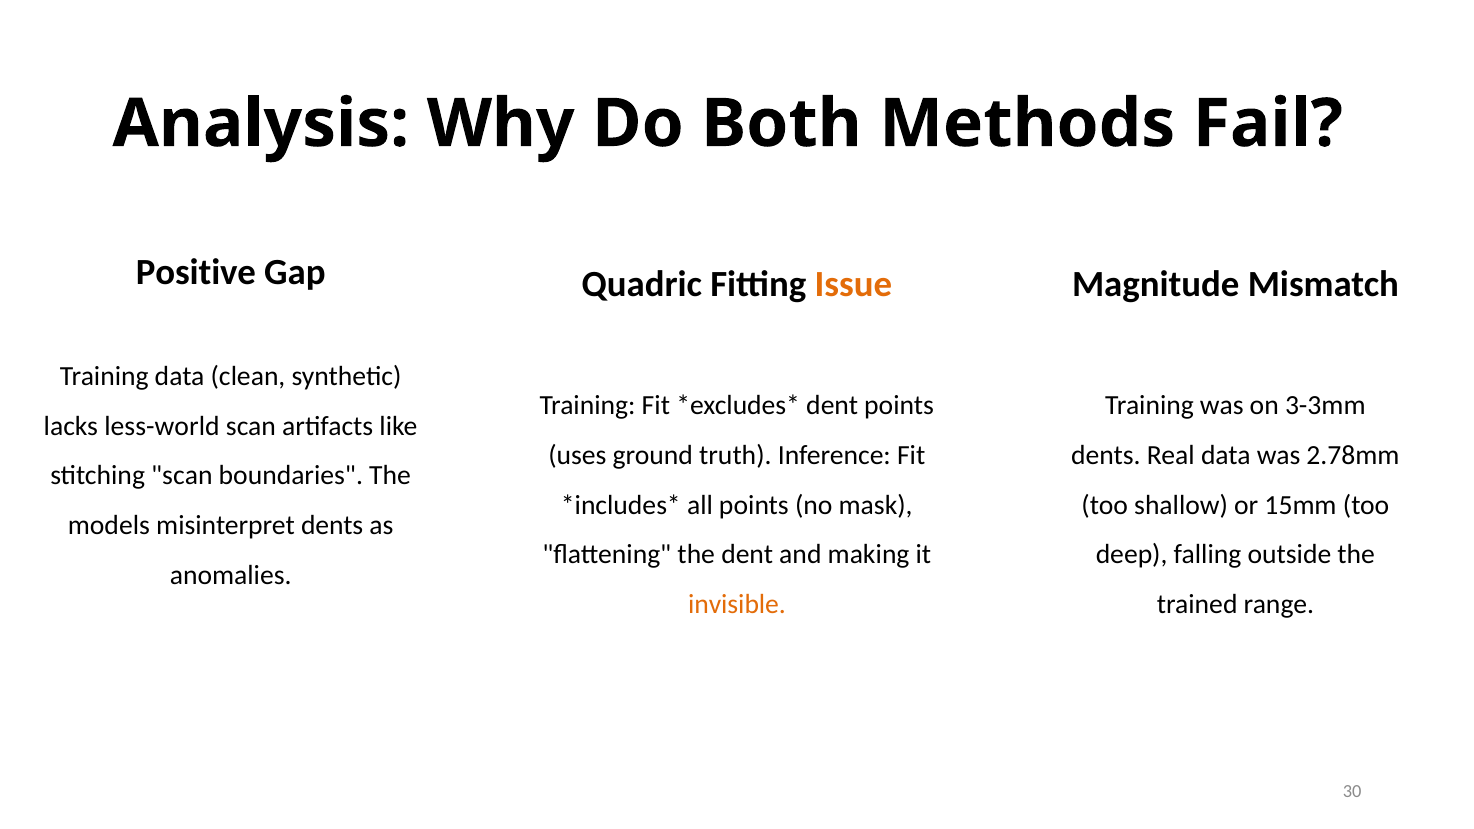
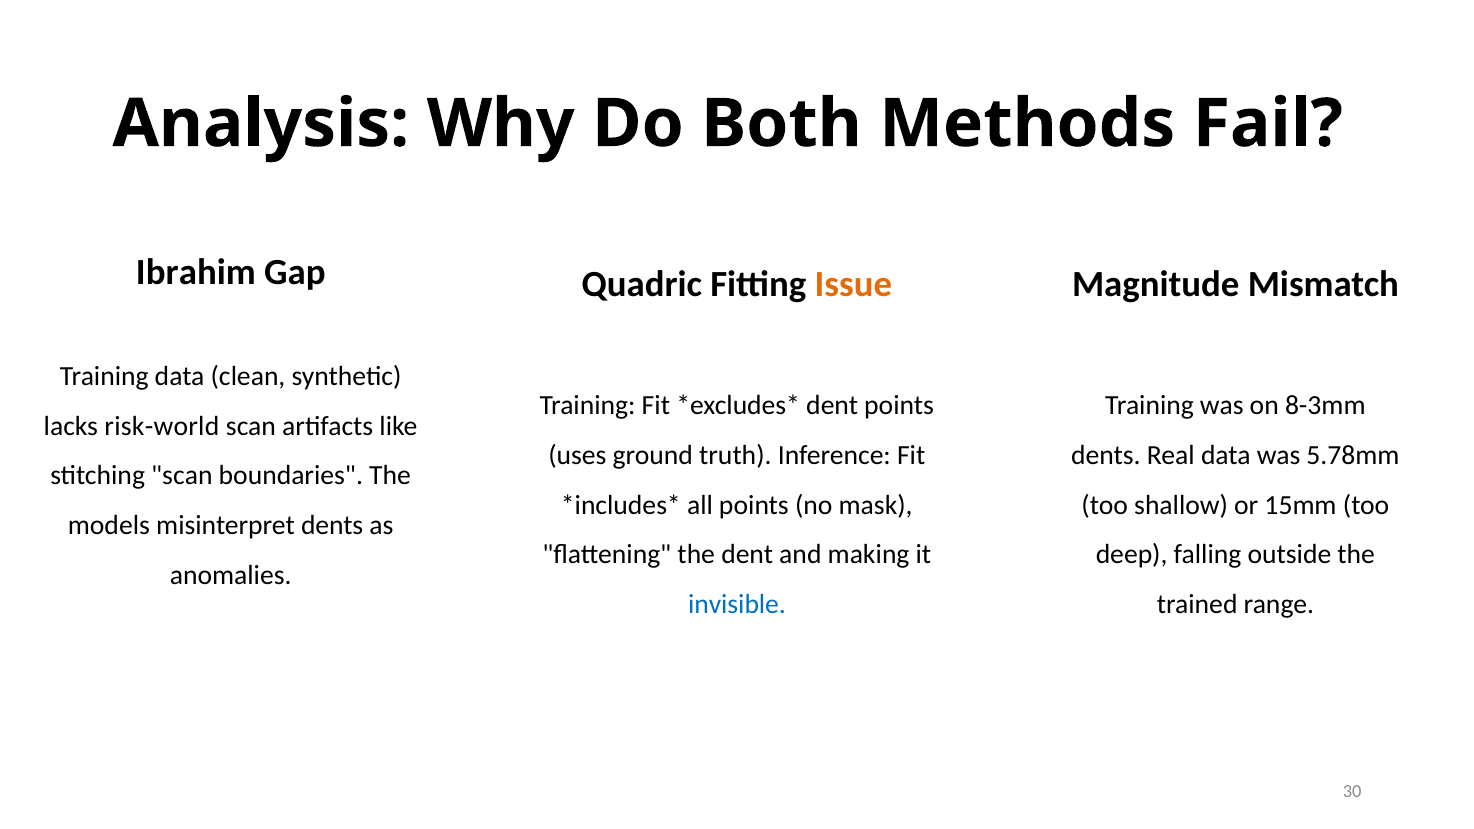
Positive: Positive -> Ibrahim
3-3mm: 3-3mm -> 8-3mm
less-world: less-world -> risk-world
2.78mm: 2.78mm -> 5.78mm
invisible colour: orange -> blue
